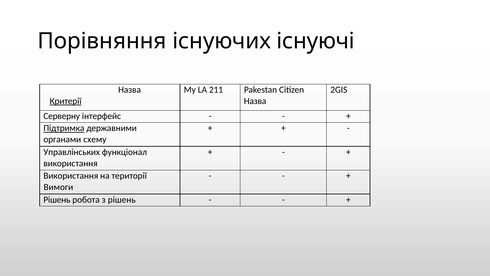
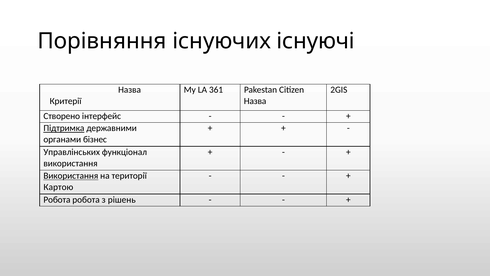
211: 211 -> 361
Критерії underline: present -> none
Серверну: Серверну -> Створено
схему: схему -> бізнес
Використання at (71, 176) underline: none -> present
Вимоги: Вимоги -> Картою
Рішень at (57, 199): Рішень -> Робота
